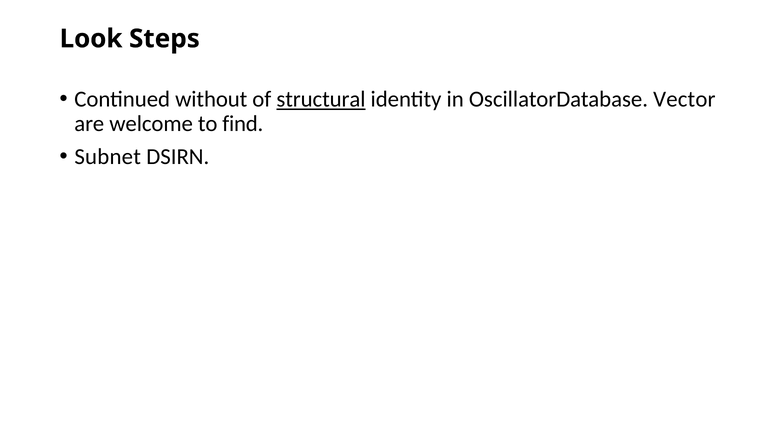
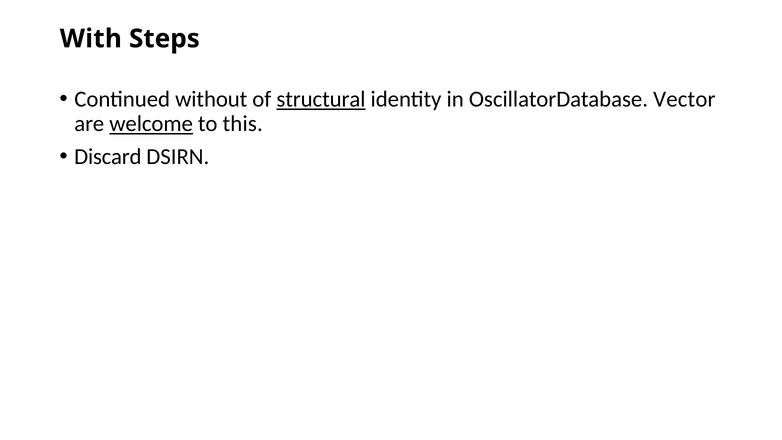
Look: Look -> With
welcome underline: none -> present
find: find -> this
Subnet: Subnet -> Discard
